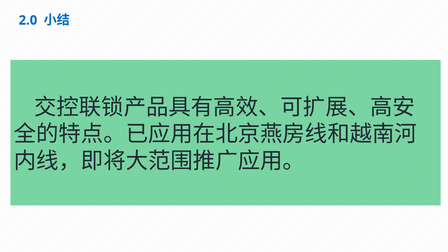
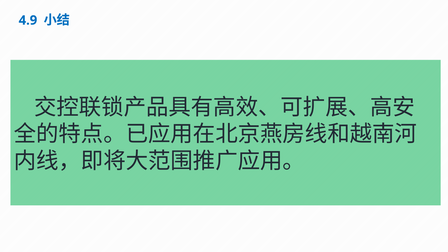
2.0: 2.0 -> 4.9
